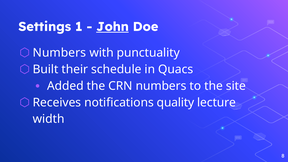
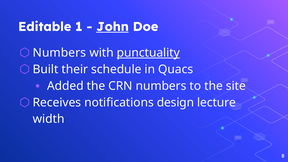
Settings: Settings -> Editable
punctuality underline: none -> present
quality: quality -> design
